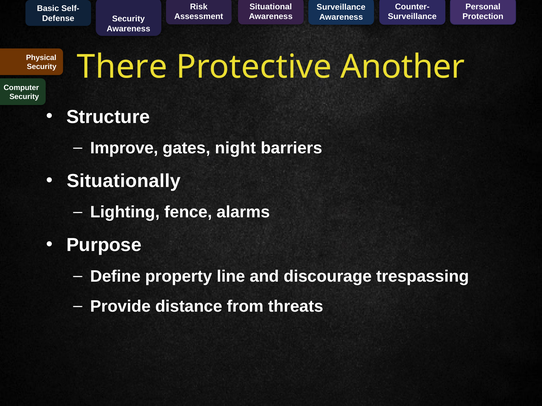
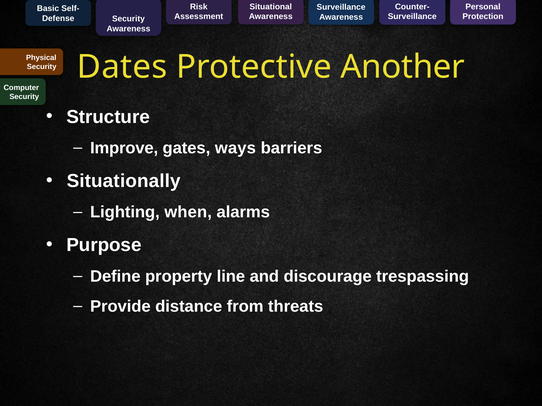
There: There -> Dates
night: night -> ways
fence: fence -> when
